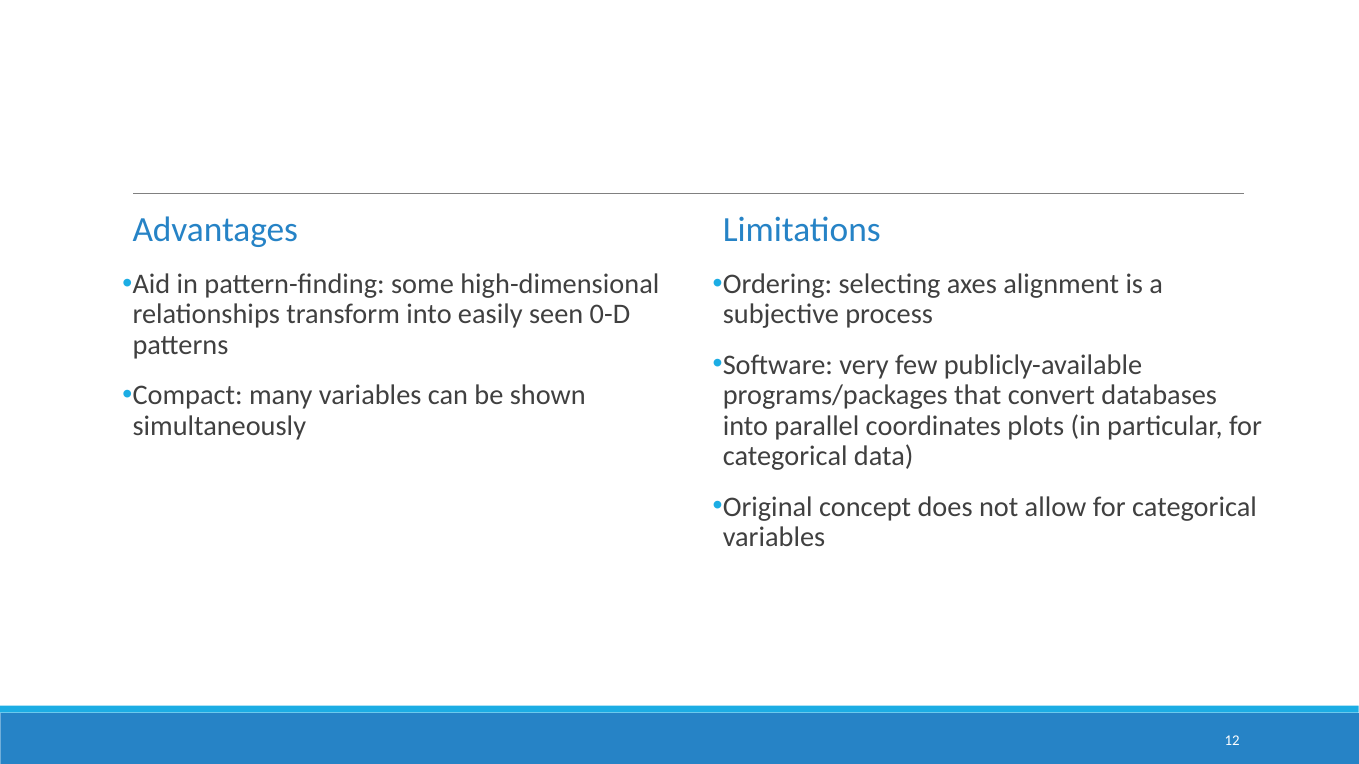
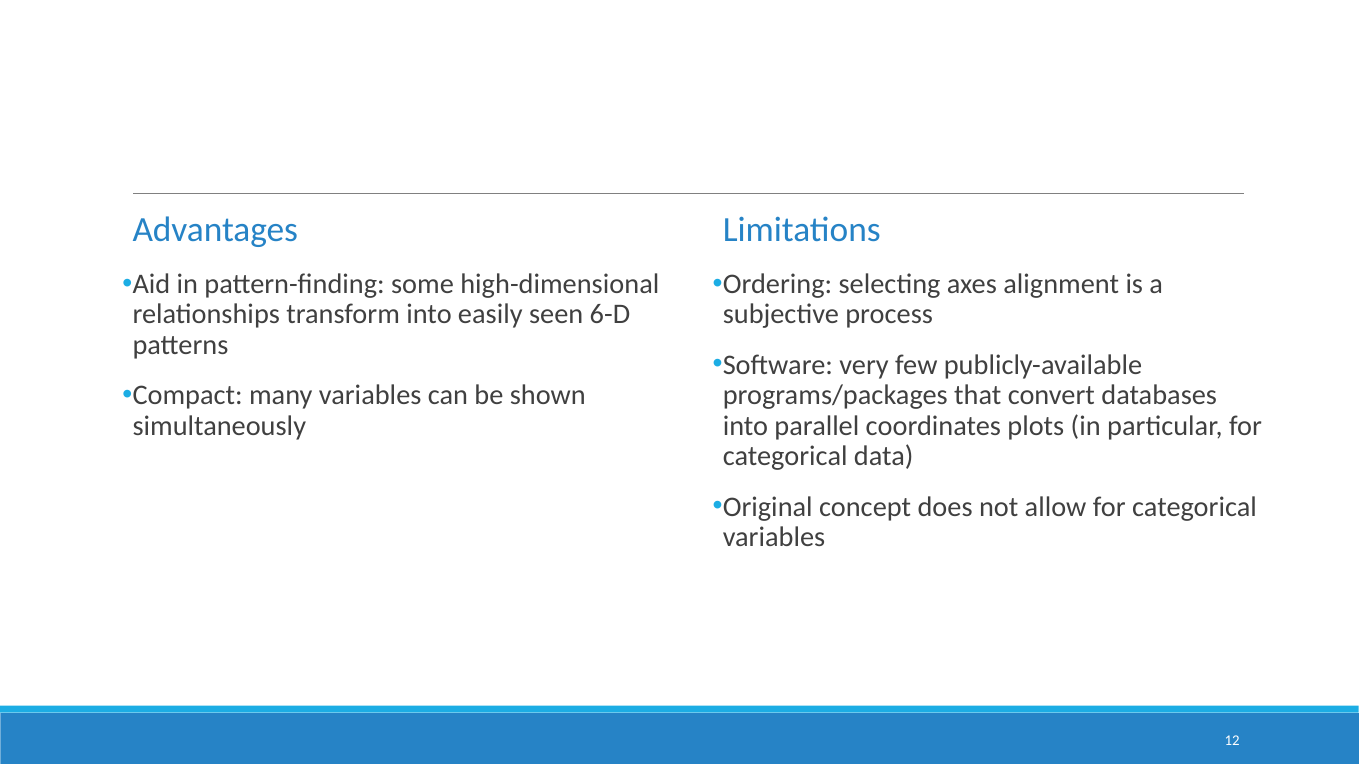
0-D: 0-D -> 6-D
